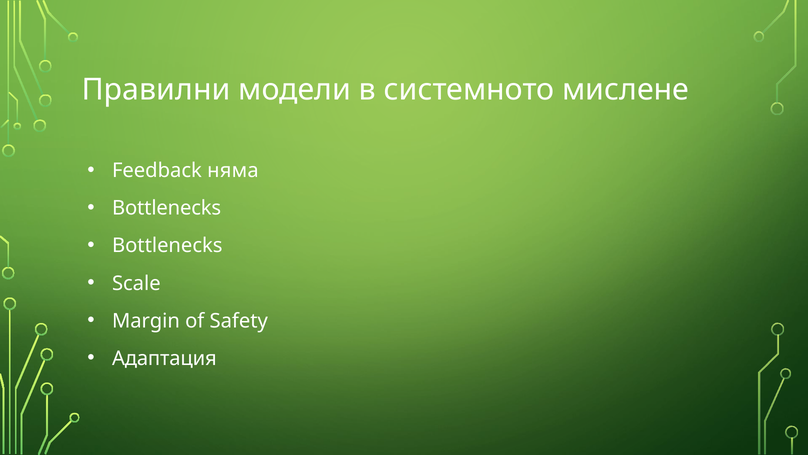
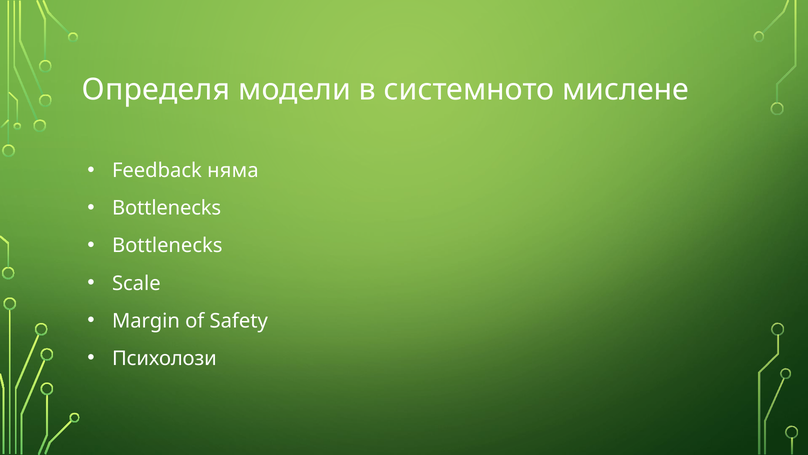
Правилни: Правилни -> Определя
Адаптация: Адаптация -> Психолози
